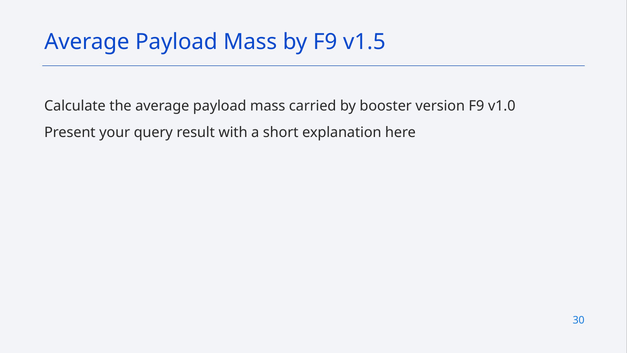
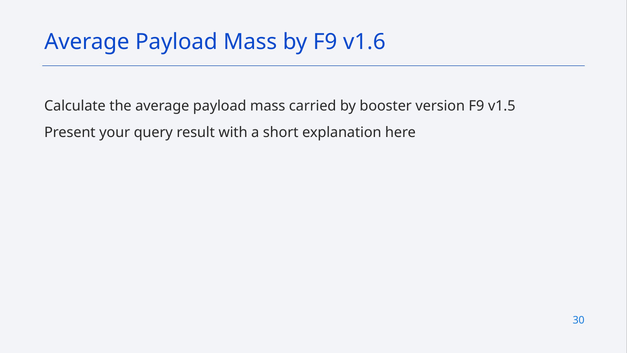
v1.5: v1.5 -> v1.6
v1.0: v1.0 -> v1.5
